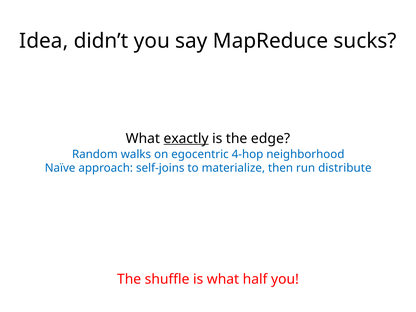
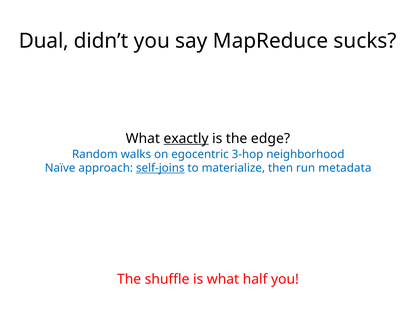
Idea: Idea -> Dual
4-hop: 4-hop -> 3-hop
self-joins underline: none -> present
distribute: distribute -> metadata
